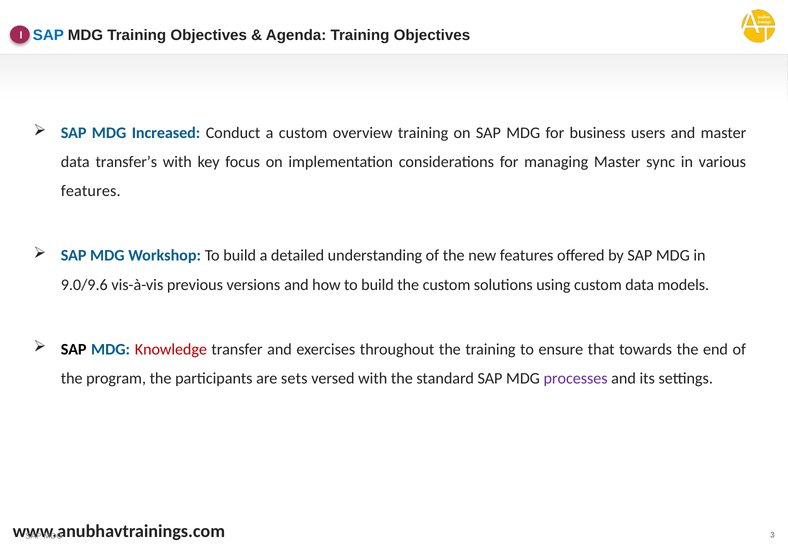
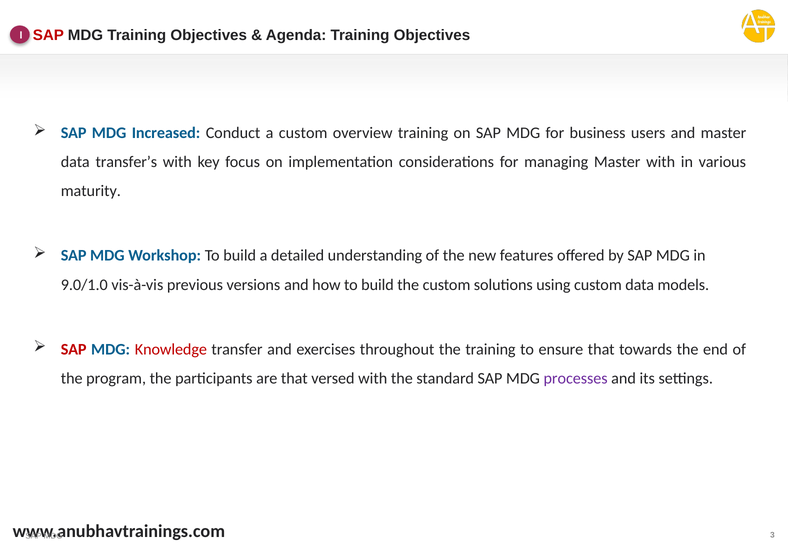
SAP at (48, 35) colour: blue -> red
Master sync: sync -> with
features at (91, 191): features -> maturity
9.0/9.6: 9.0/9.6 -> 9.0/1.0
SAP at (74, 350) colour: black -> red
are sets: sets -> that
